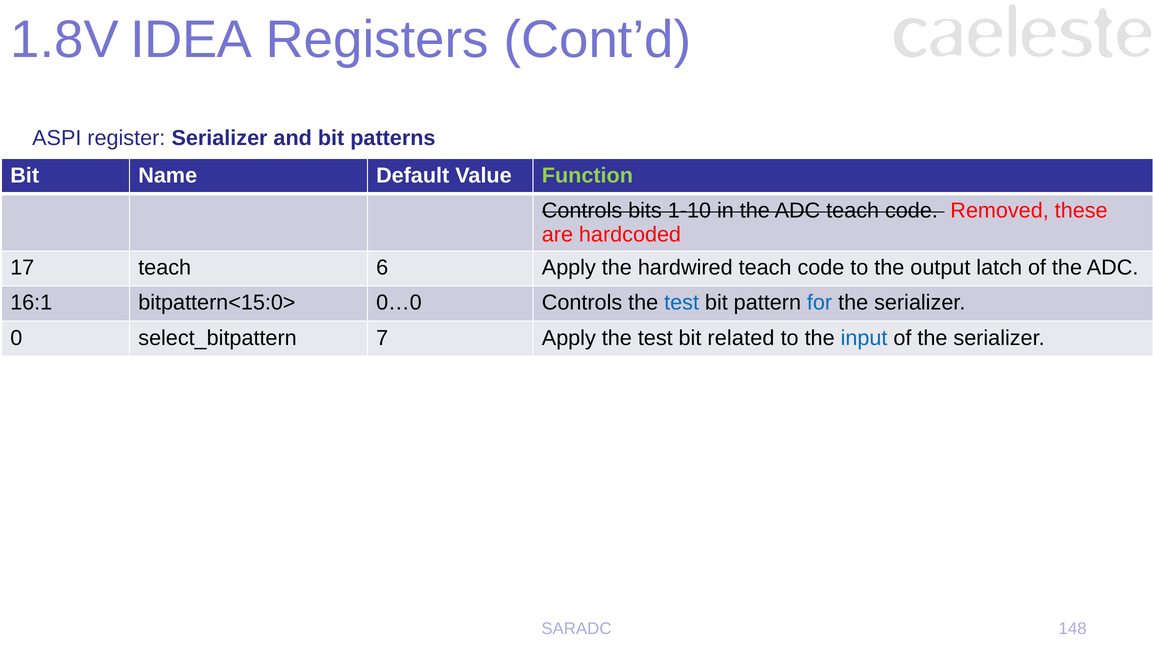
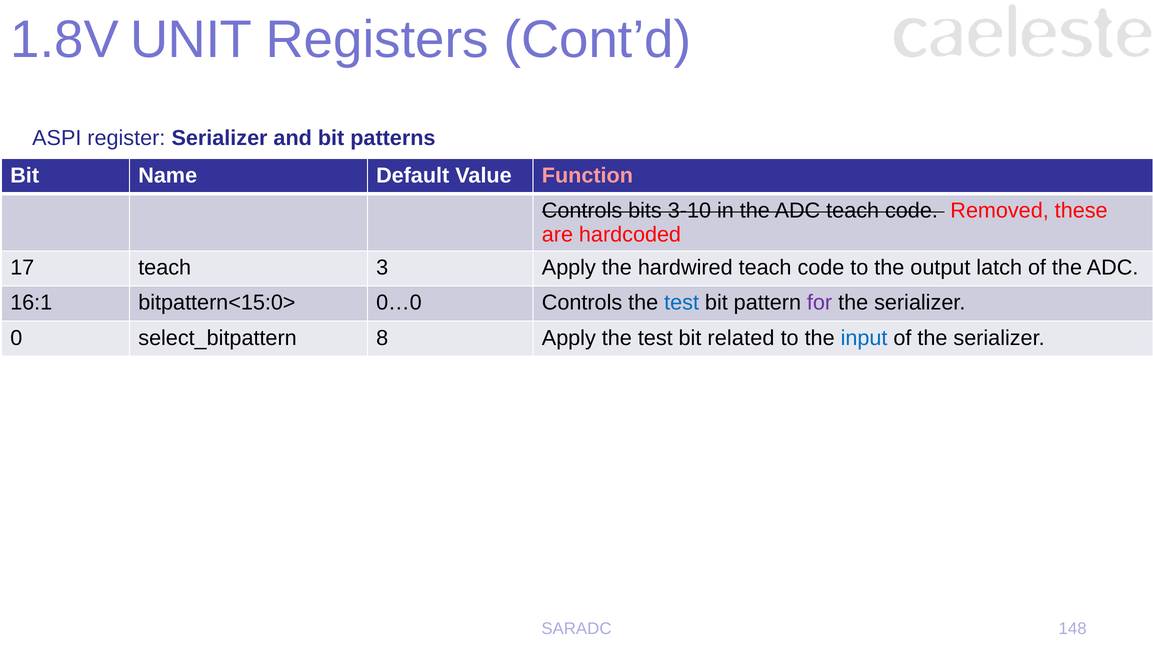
IDEA: IDEA -> UNIT
Function colour: light green -> pink
1-10: 1-10 -> 3-10
6: 6 -> 3
for colour: blue -> purple
7: 7 -> 8
